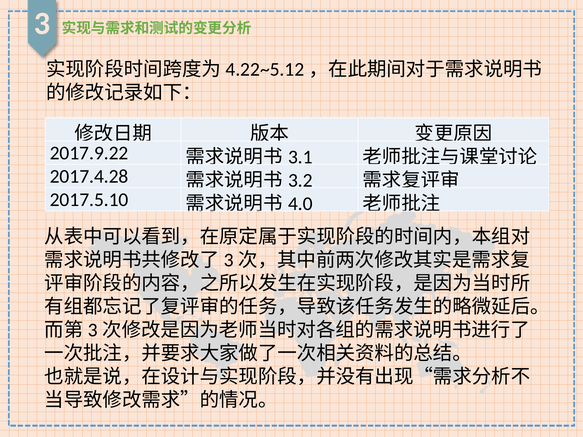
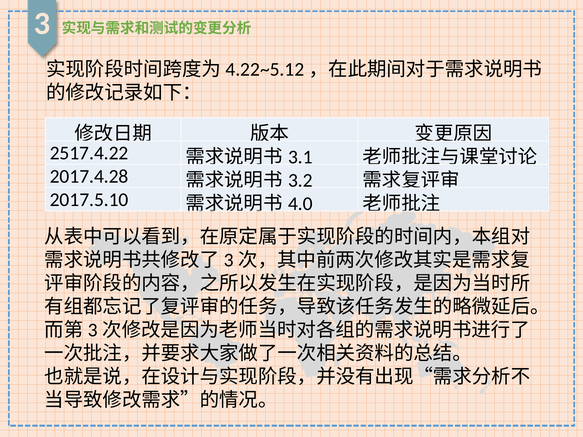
2017.9.22: 2017.9.22 -> 2517.4.22
